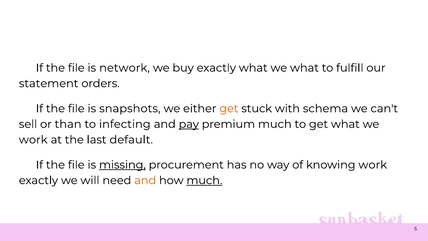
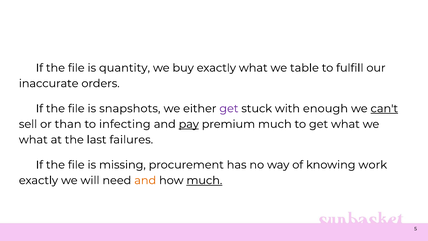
network: network -> quantity
we what: what -> table
statement: statement -> inaccurate
get at (229, 108) colour: orange -> purple
schema: schema -> enough
can't underline: none -> present
work at (33, 140): work -> what
default: default -> failures
missing underline: present -> none
